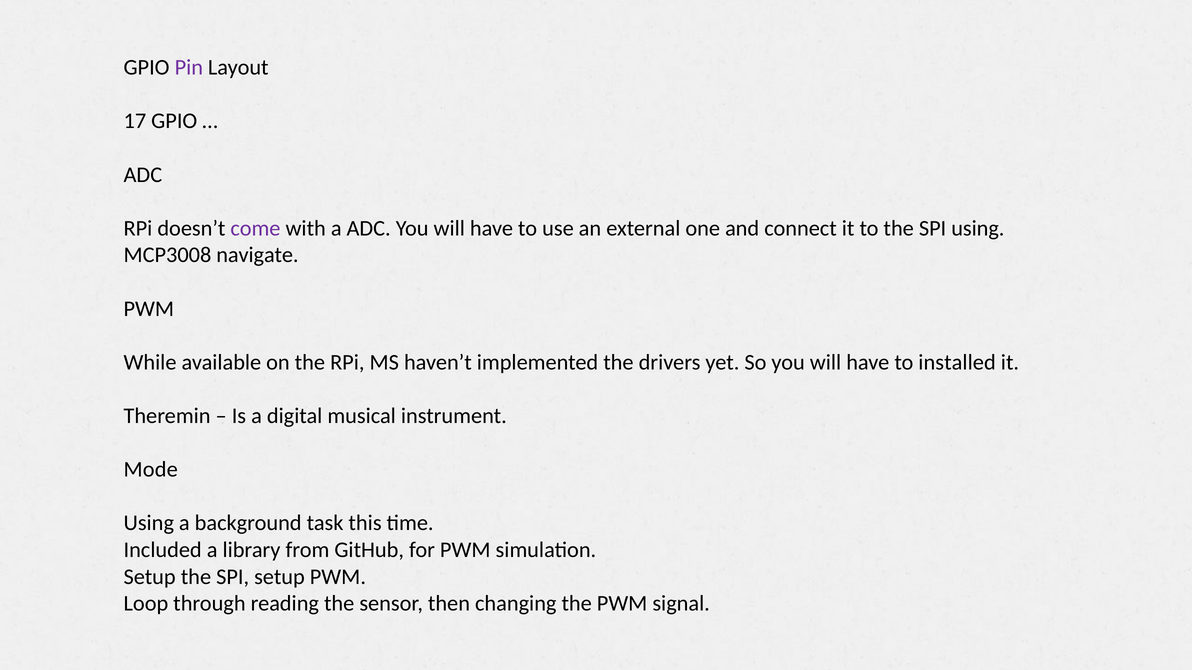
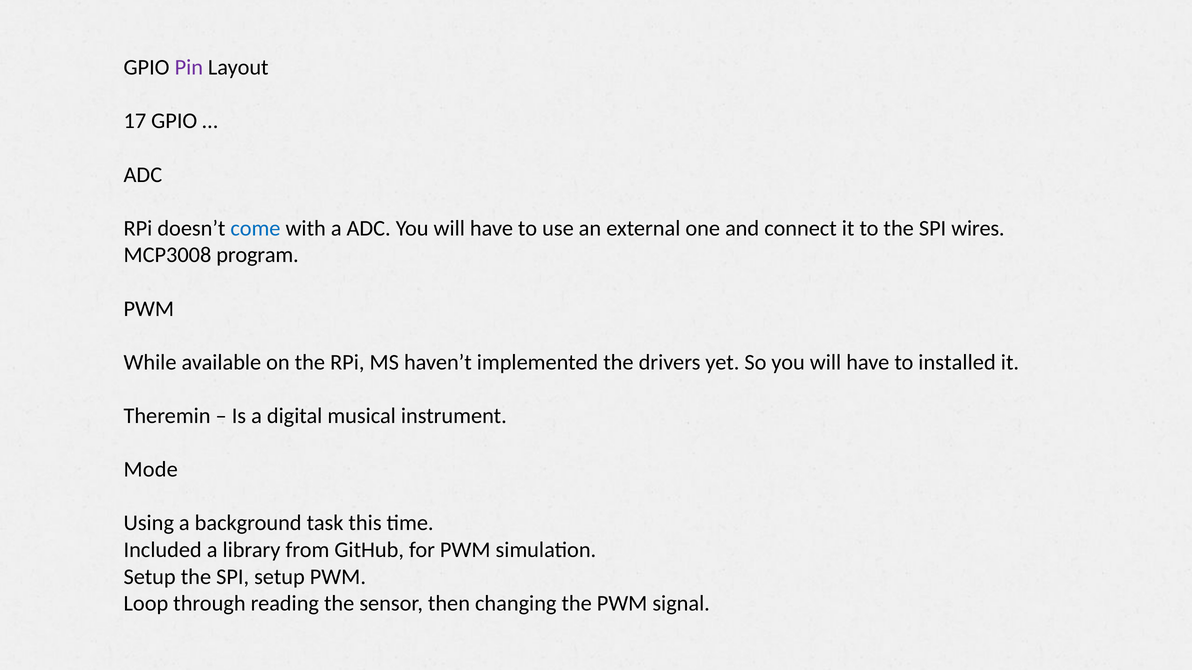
come colour: purple -> blue
SPI using: using -> wires
navigate: navigate -> program
